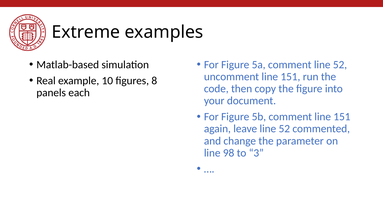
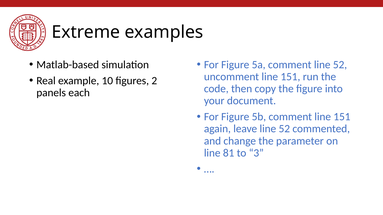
8: 8 -> 2
98: 98 -> 81
